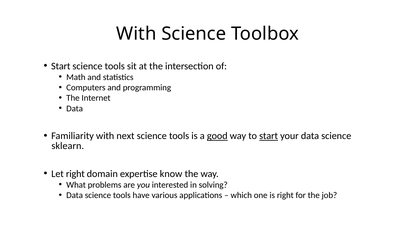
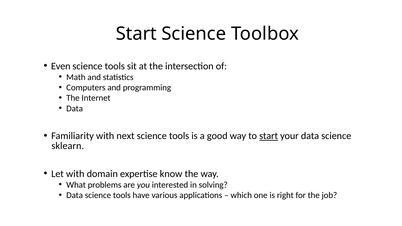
With at (136, 34): With -> Start
Start at (61, 66): Start -> Even
good underline: present -> none
Let right: right -> with
